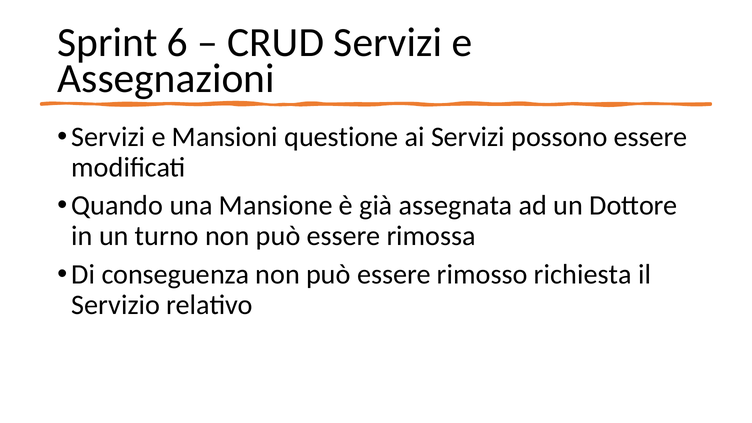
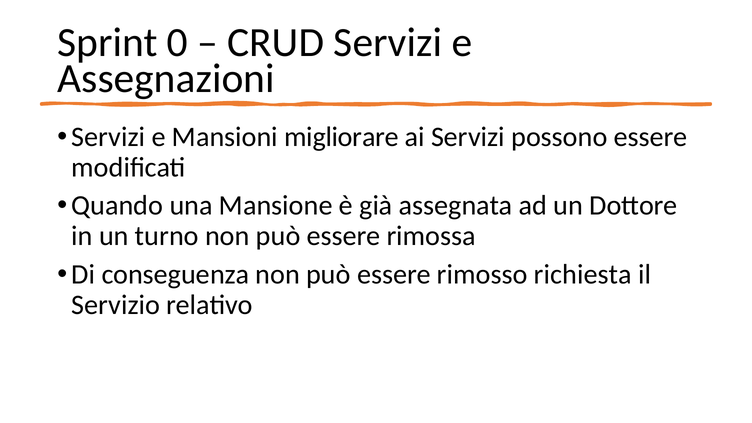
6: 6 -> 0
questione: questione -> migliorare
